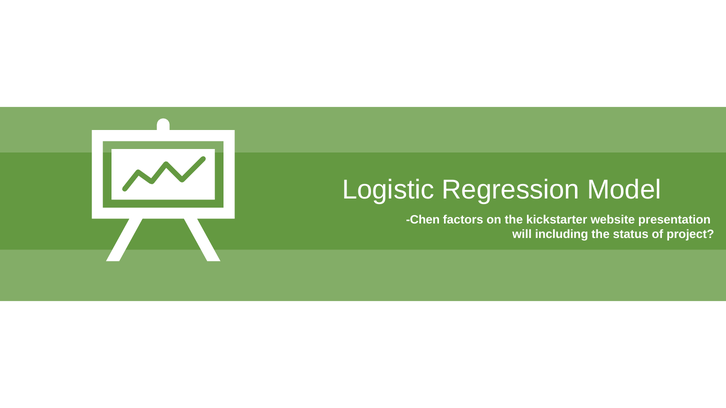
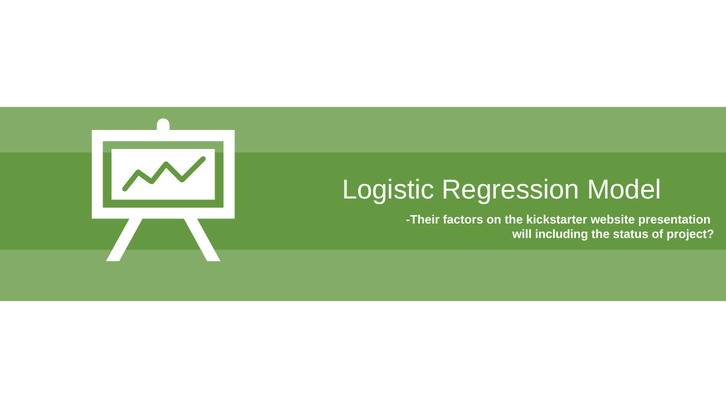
Chen: Chen -> Their
